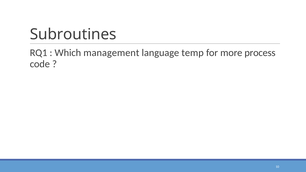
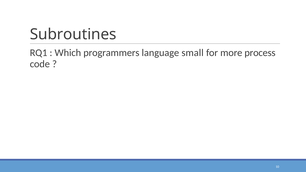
management: management -> programmers
temp: temp -> small
